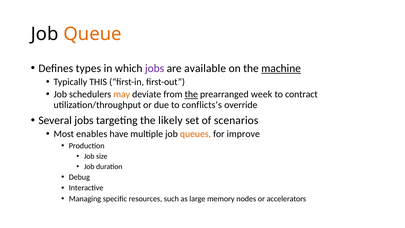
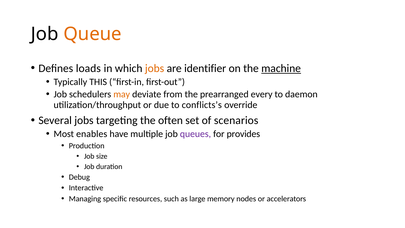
types: types -> loads
jobs at (155, 68) colour: purple -> orange
available: available -> identifier
the at (191, 94) underline: present -> none
week: week -> every
contract: contract -> daemon
likely: likely -> often
queues colour: orange -> purple
improve: improve -> provides
